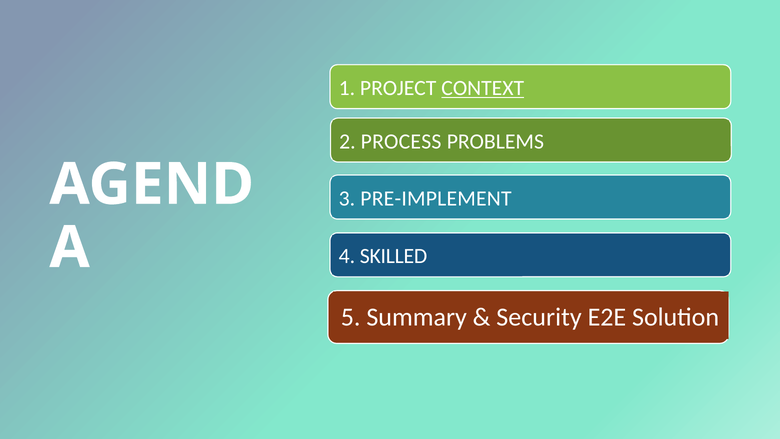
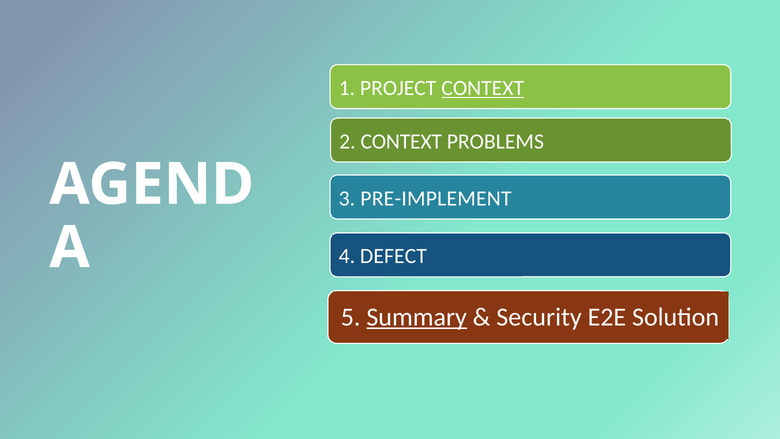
2 PROCESS: PROCESS -> CONTEXT
SKILLED: SKILLED -> DEFECT
Summary underline: none -> present
